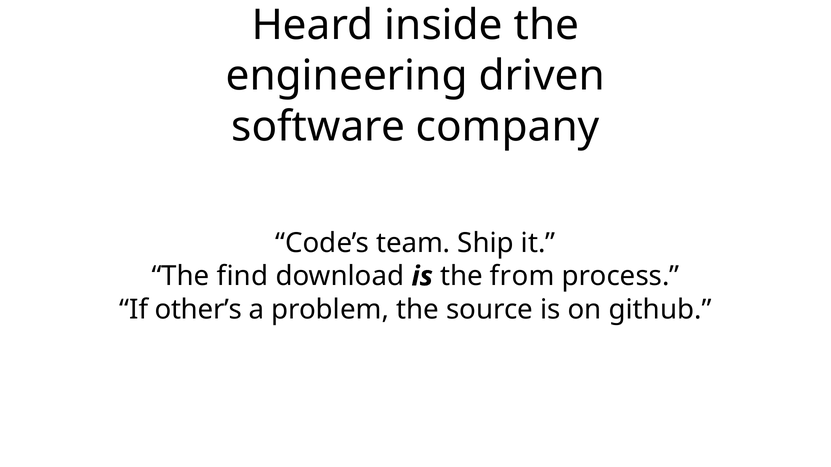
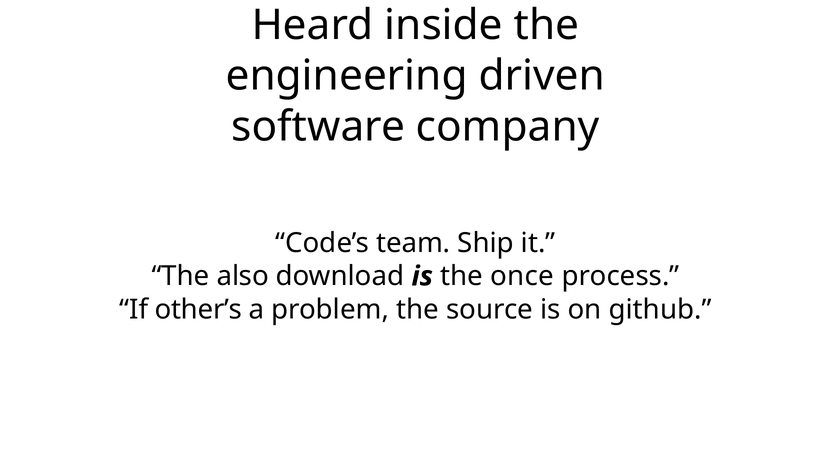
find: find -> also
from: from -> once
